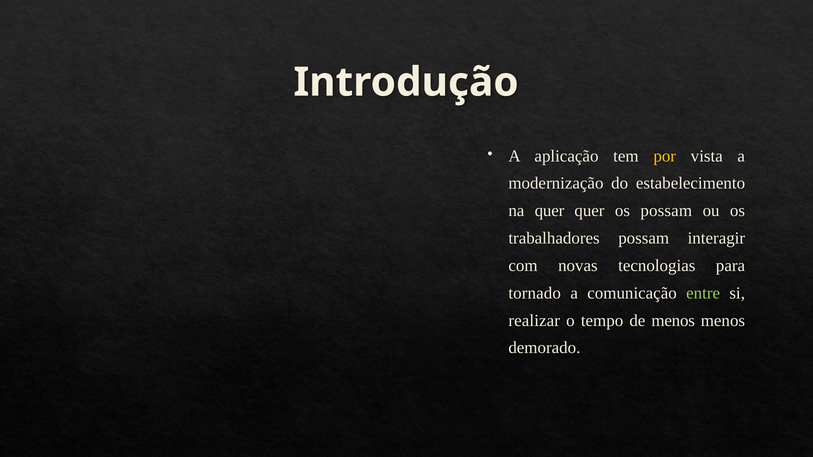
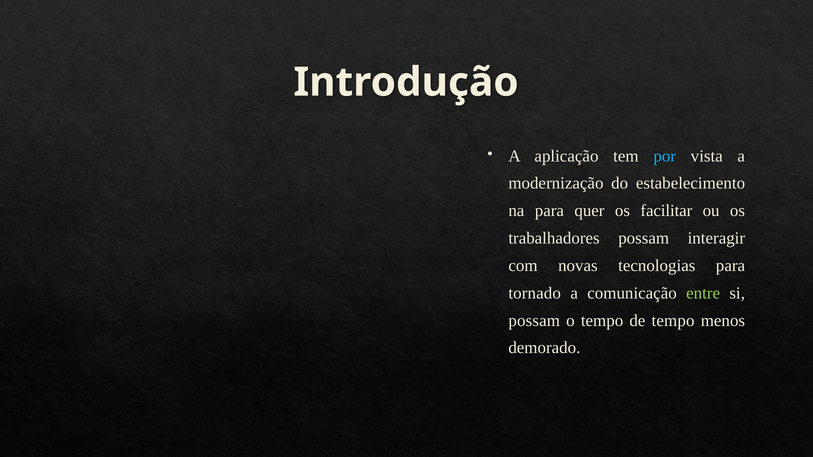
por colour: yellow -> light blue
na quer: quer -> para
os possam: possam -> facilitar
realizar at (534, 321): realizar -> possam
de menos: menos -> tempo
